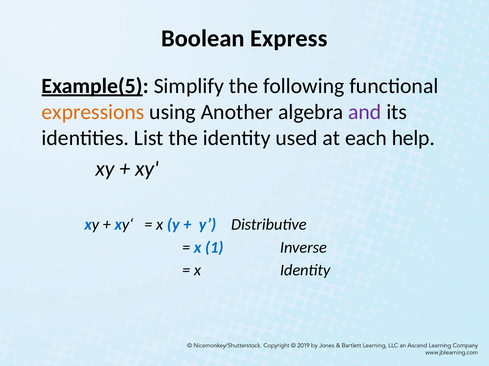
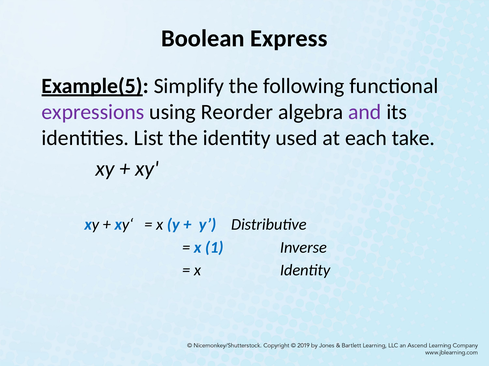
expressions colour: orange -> purple
Another: Another -> Reorder
help: help -> take
